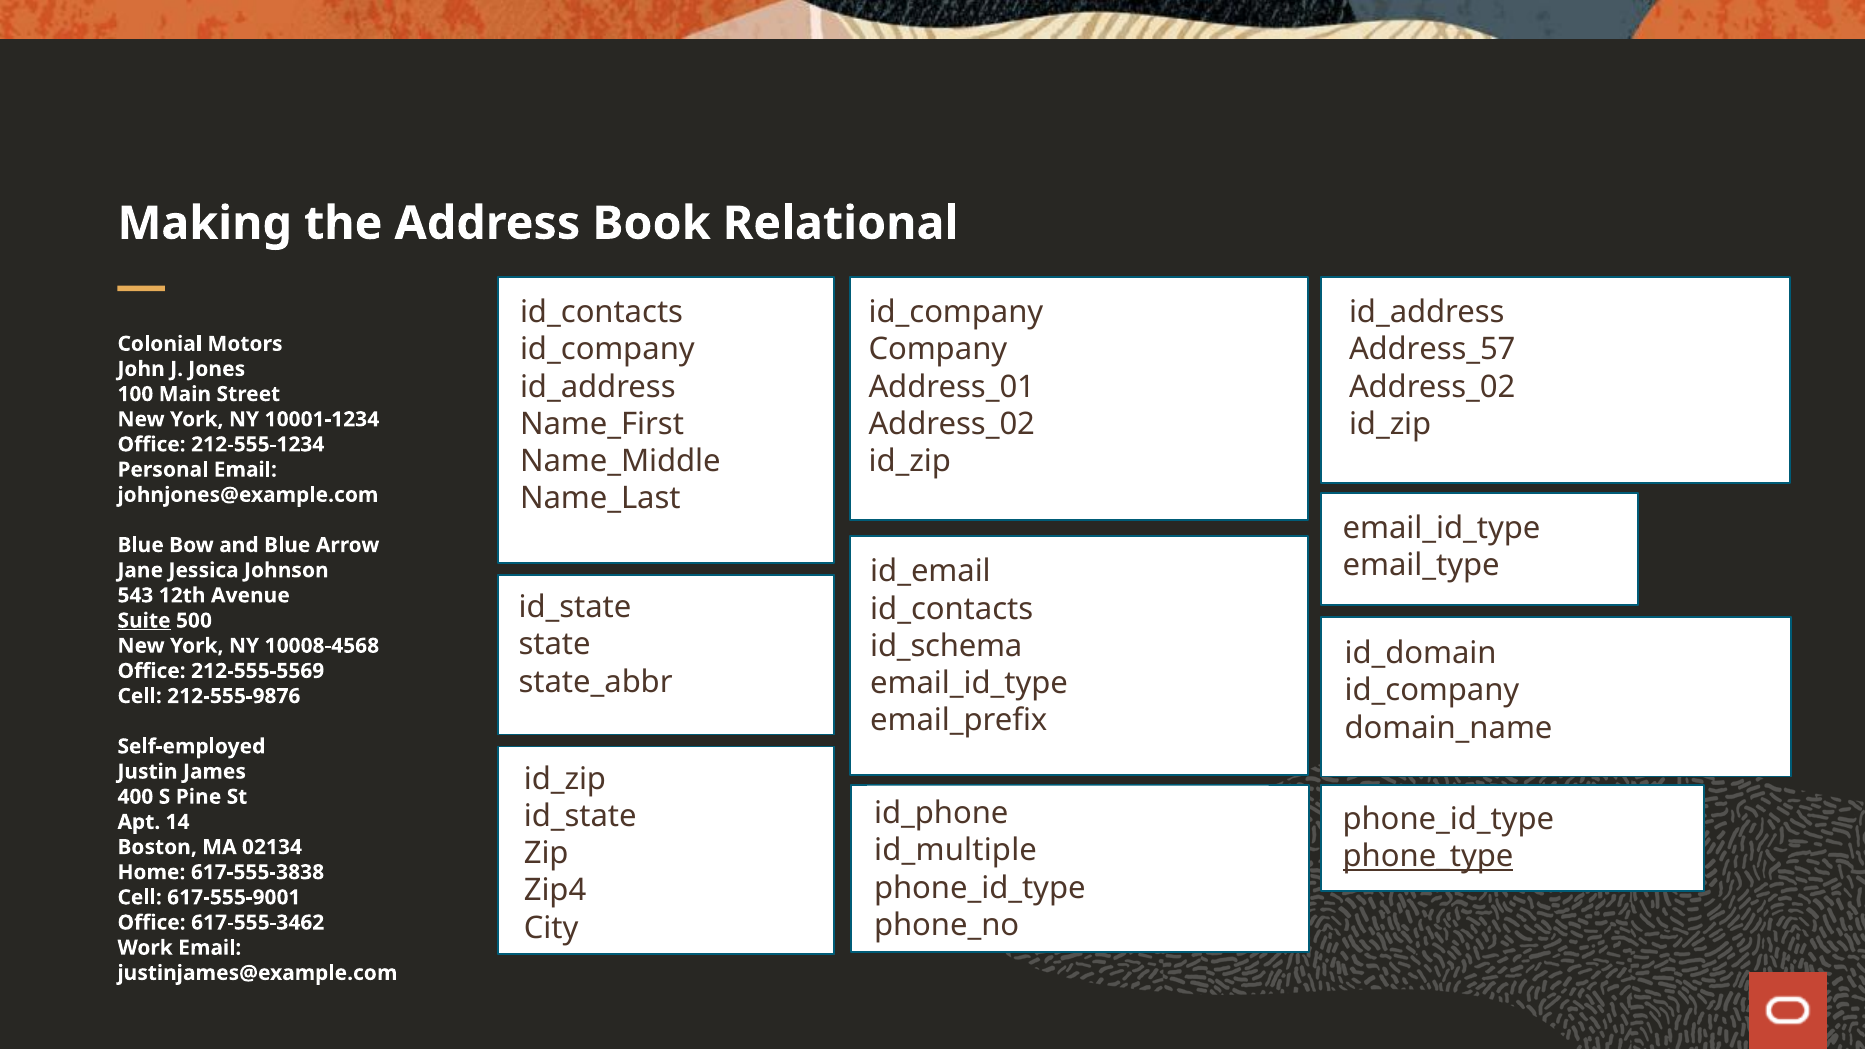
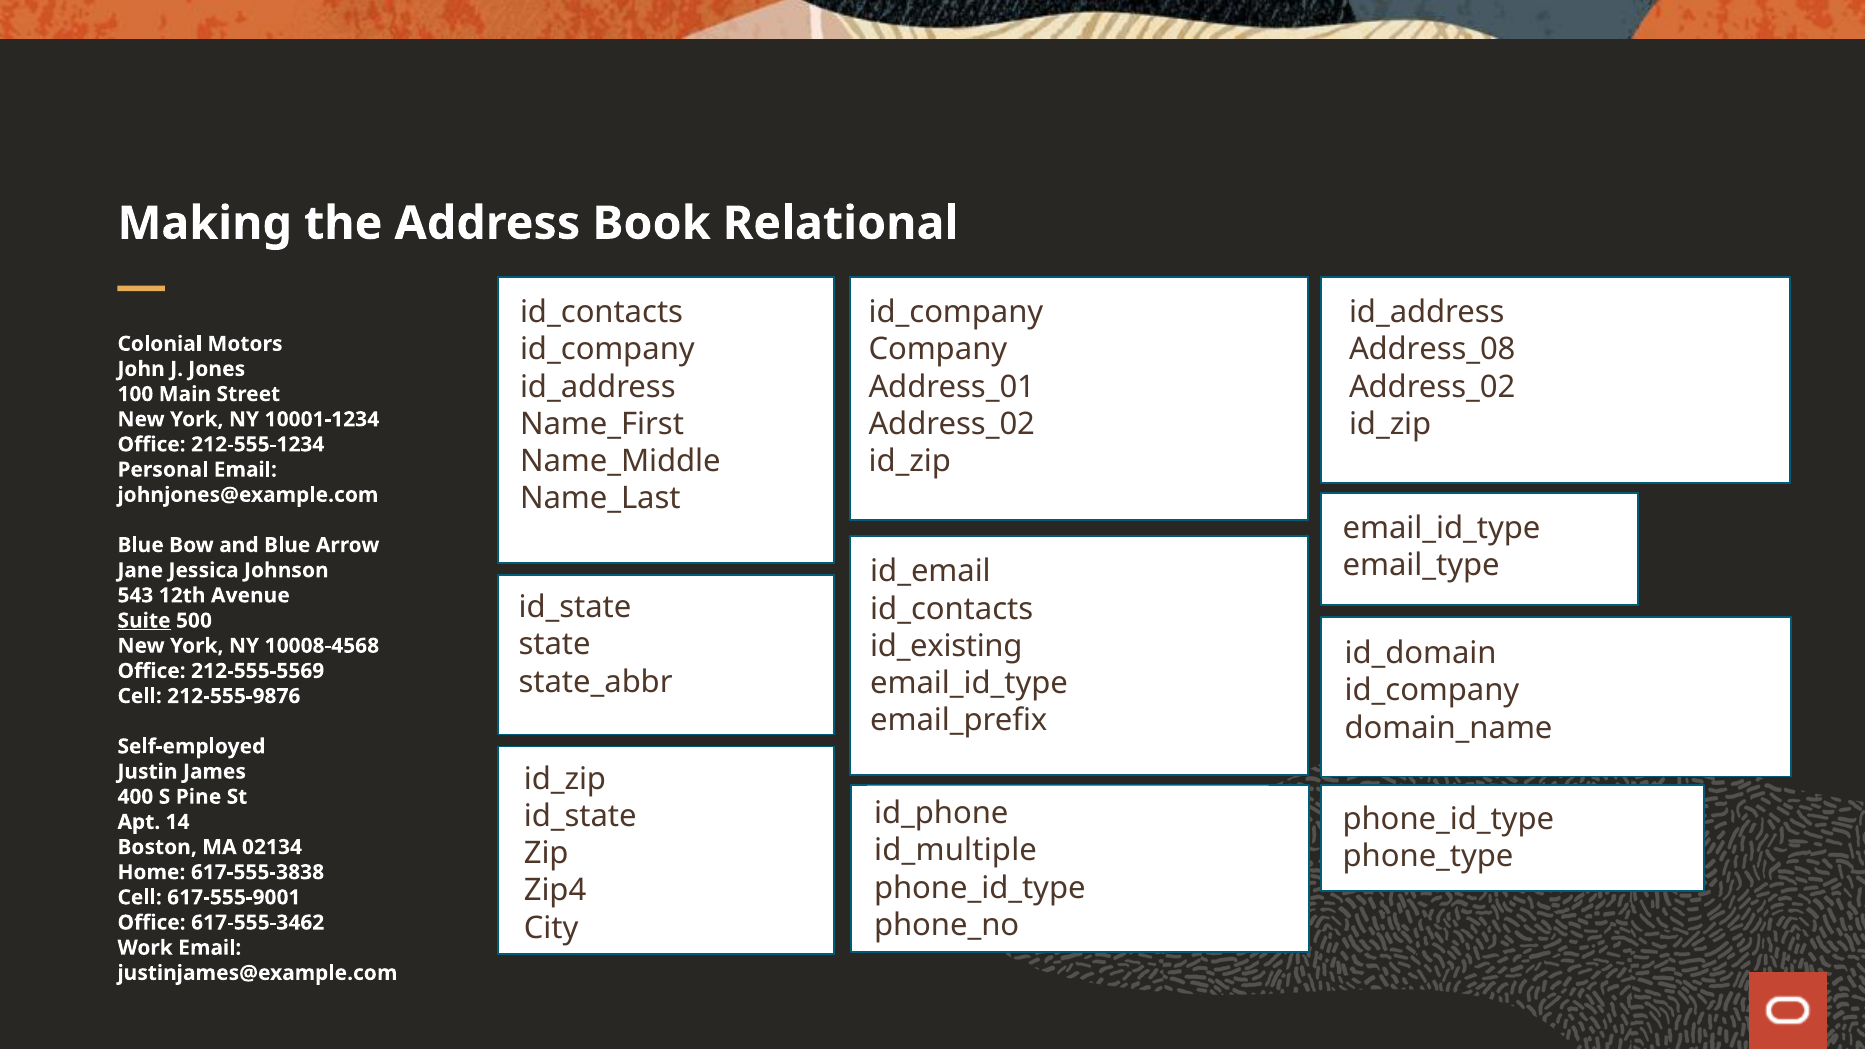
Address_57: Address_57 -> Address_08
id_schema: id_schema -> id_existing
phone_type underline: present -> none
